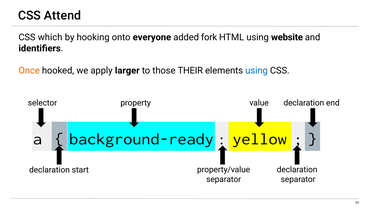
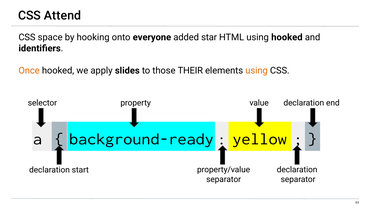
which: which -> space
fork: fork -> star
using website: website -> hooked
larger: larger -> slides
using at (257, 71) colour: blue -> orange
